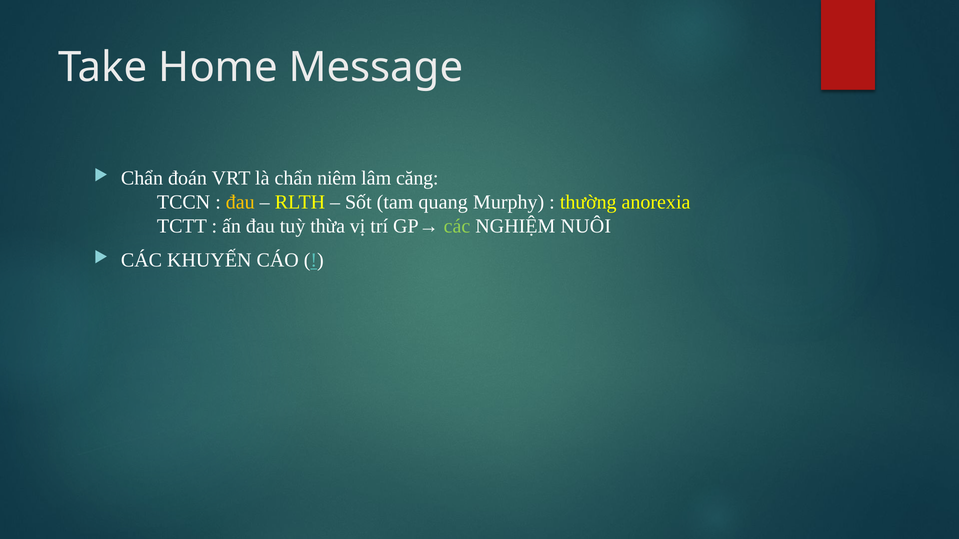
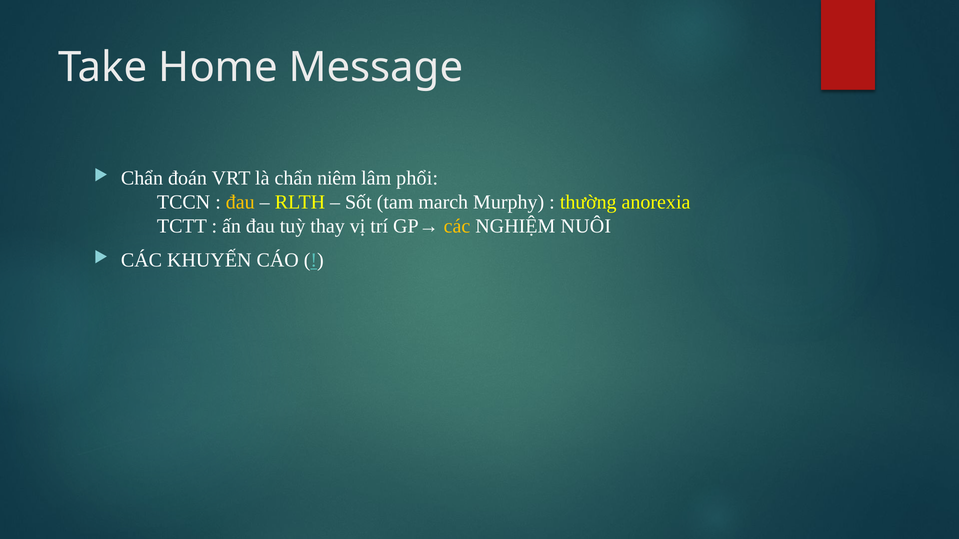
căng: căng -> phổi
quang: quang -> march
thừa: thừa -> thay
các at (457, 226) colour: light green -> yellow
